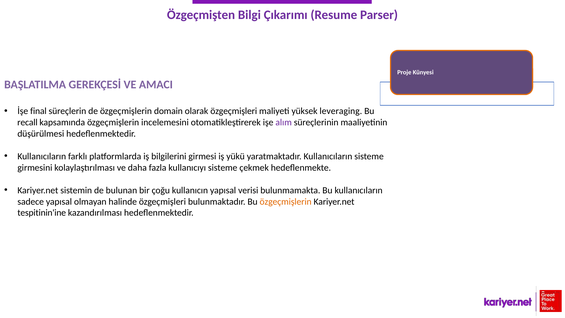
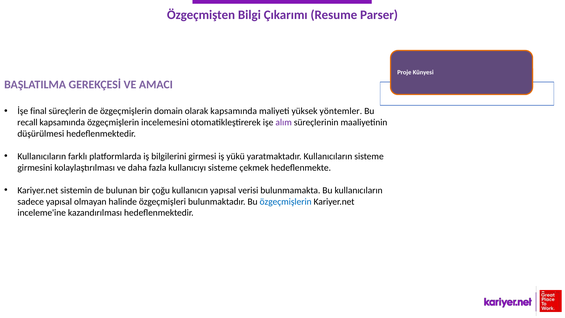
olarak özgeçmişleri: özgeçmişleri -> kapsamında
leveraging: leveraging -> yöntemler
özgeçmişlerin at (286, 201) colour: orange -> blue
tespitinin'ine: tespitinin'ine -> inceleme'ine
